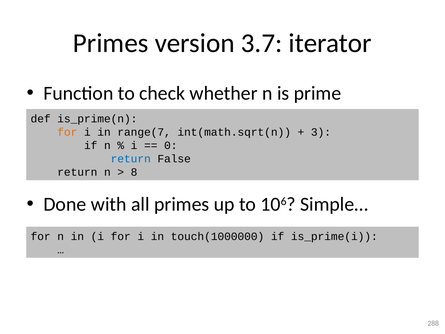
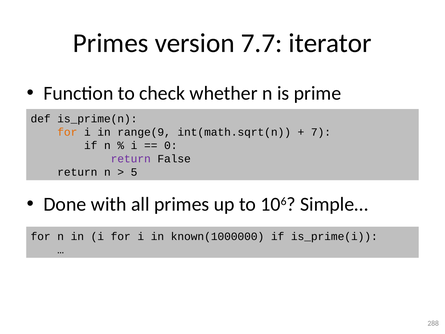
3.7: 3.7 -> 7.7
range(7: range(7 -> range(9
3: 3 -> 7
return at (131, 159) colour: blue -> purple
8: 8 -> 5
touch(1000000: touch(1000000 -> known(1000000
